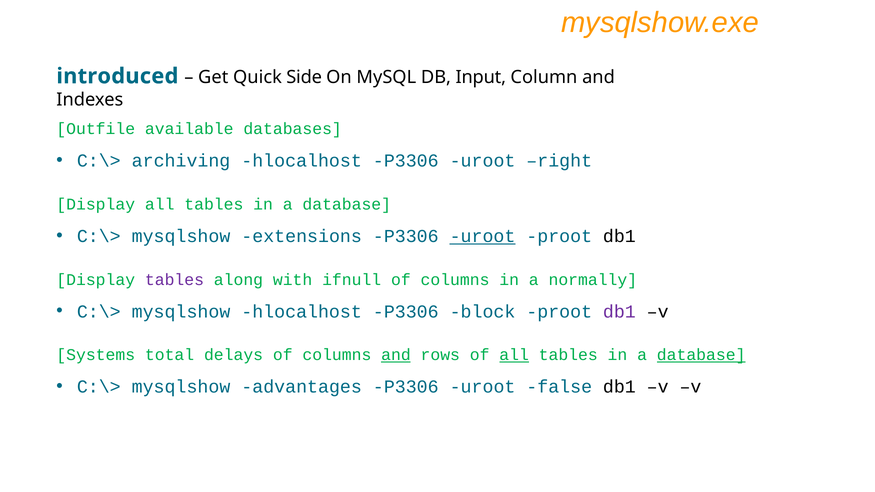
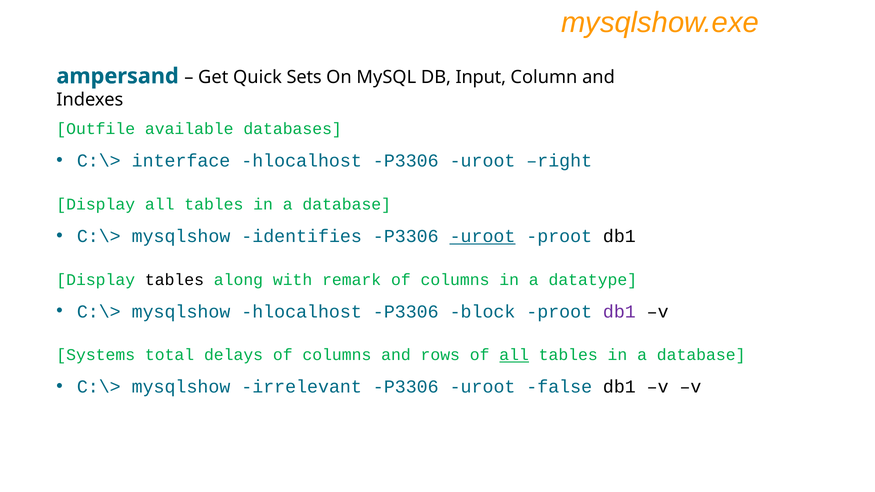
introduced: introduced -> ampersand
Side: Side -> Sets
archiving: archiving -> interface
extensions: extensions -> identifies
tables at (174, 280) colour: purple -> black
ifnull: ifnull -> remark
normally: normally -> datatype
and at (396, 355) underline: present -> none
database at (701, 355) underline: present -> none
advantages: advantages -> irrelevant
